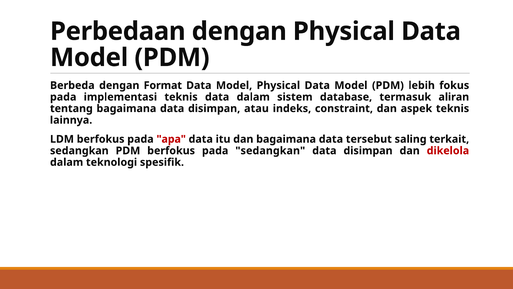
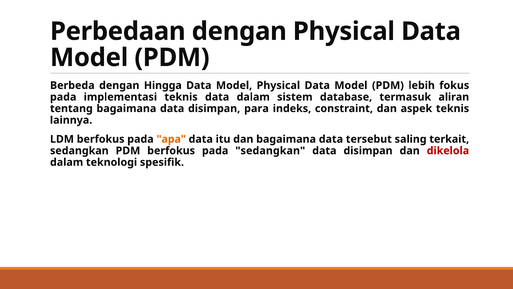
Format: Format -> Hingga
atau: atau -> para
apa colour: red -> orange
